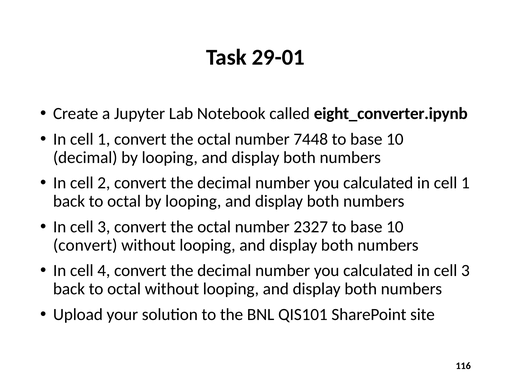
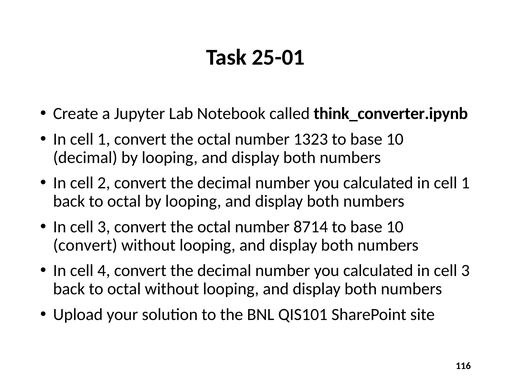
29-01: 29-01 -> 25-01
eight_converter.ipynb: eight_converter.ipynb -> think_converter.ipynb
7448: 7448 -> 1323
2327: 2327 -> 8714
